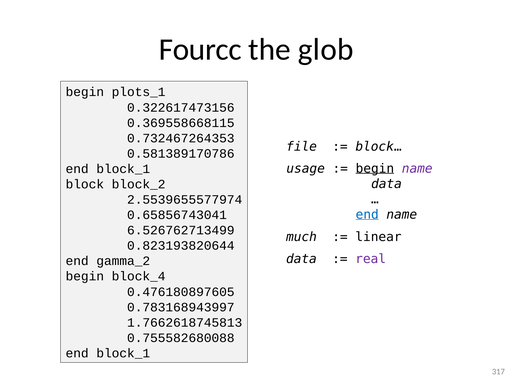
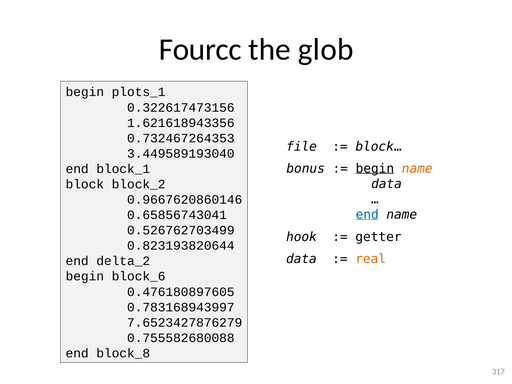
0.369558668115: 0.369558668115 -> 1.621618943356
0.581389170786: 0.581389170786 -> 3.449589193040
usage: usage -> bonus
name at (417, 169) colour: purple -> orange
2.5539655577974: 2.5539655577974 -> 0.9667620860146
6.526762713499: 6.526762713499 -> 0.526762703499
much: much -> hook
linear: linear -> getter
real colour: purple -> orange
gamma_2: gamma_2 -> delta_2
block_4: block_4 -> block_6
1.7662618745813: 1.7662618745813 -> 7.6523427876279
block_1 at (123, 353): block_1 -> block_8
